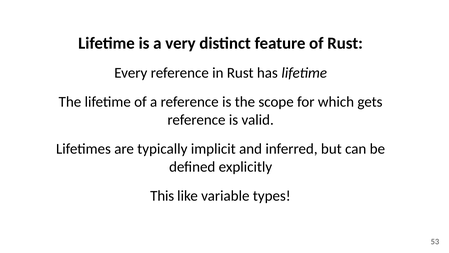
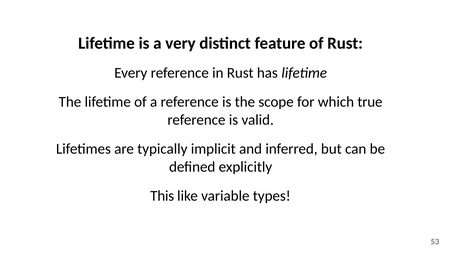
gets: gets -> true
